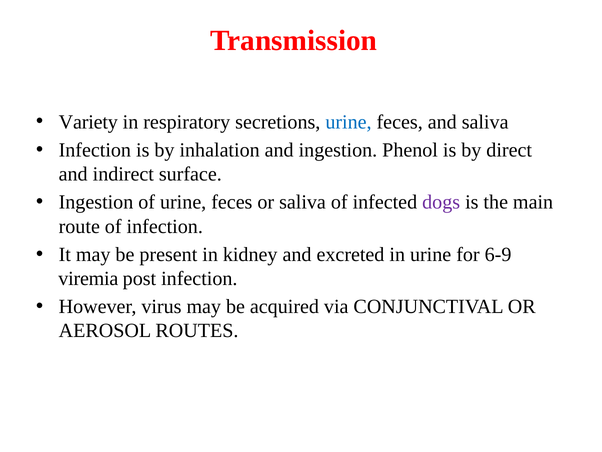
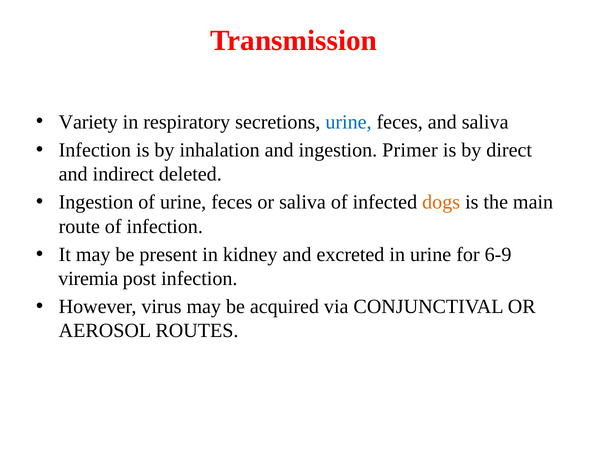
Phenol: Phenol -> Primer
surface: surface -> deleted
dogs colour: purple -> orange
